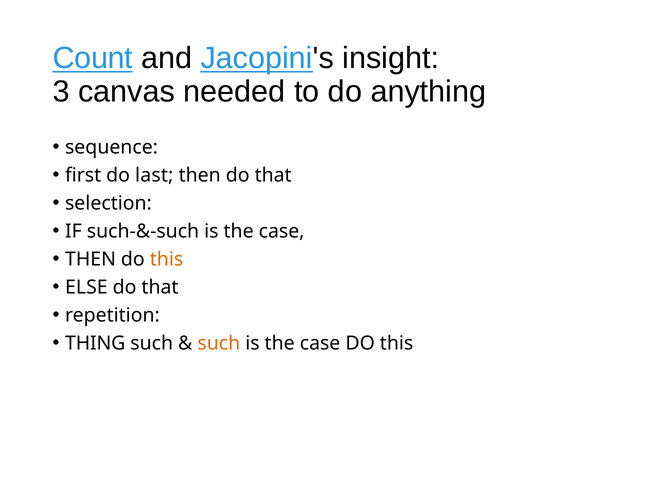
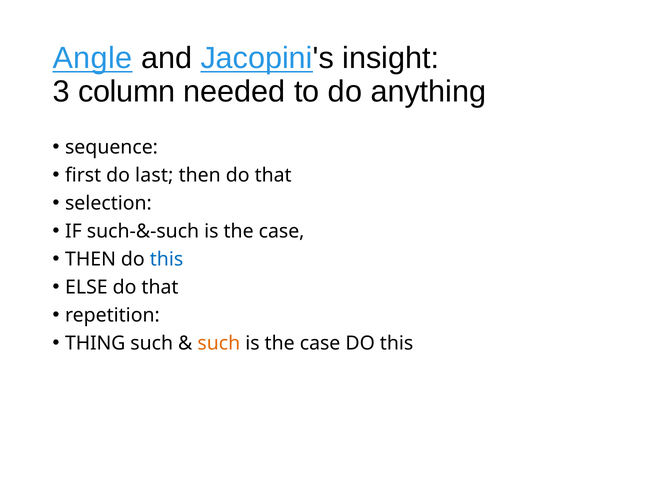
Count: Count -> Angle
canvas: canvas -> column
this at (167, 259) colour: orange -> blue
